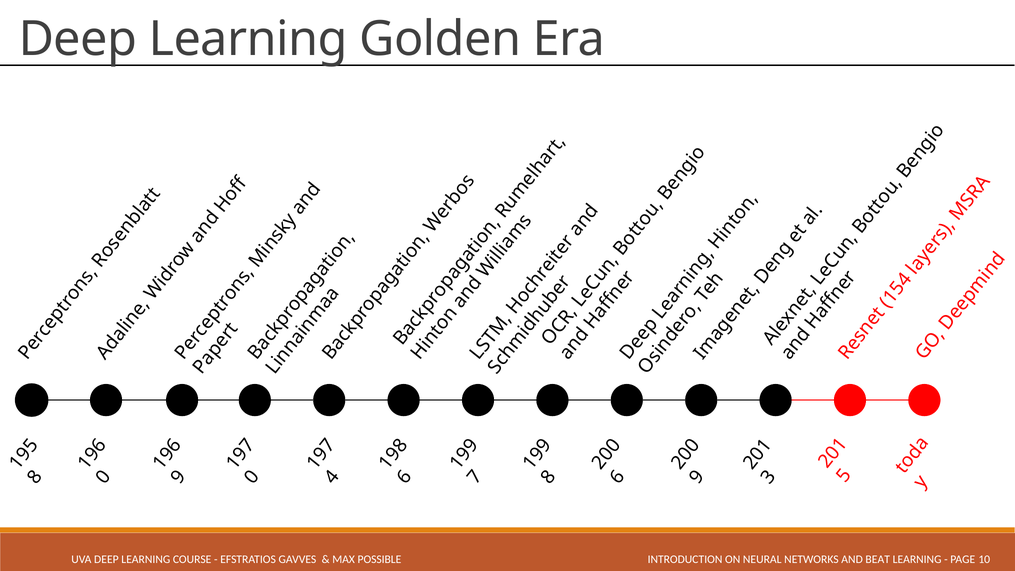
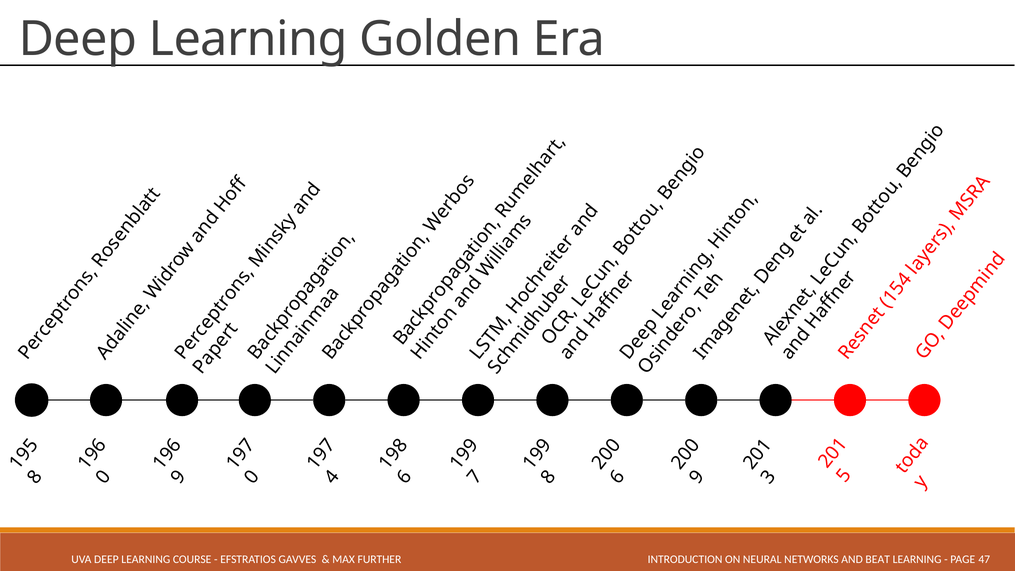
POSSIBLE: POSSIBLE -> FURTHER
10: 10 -> 47
